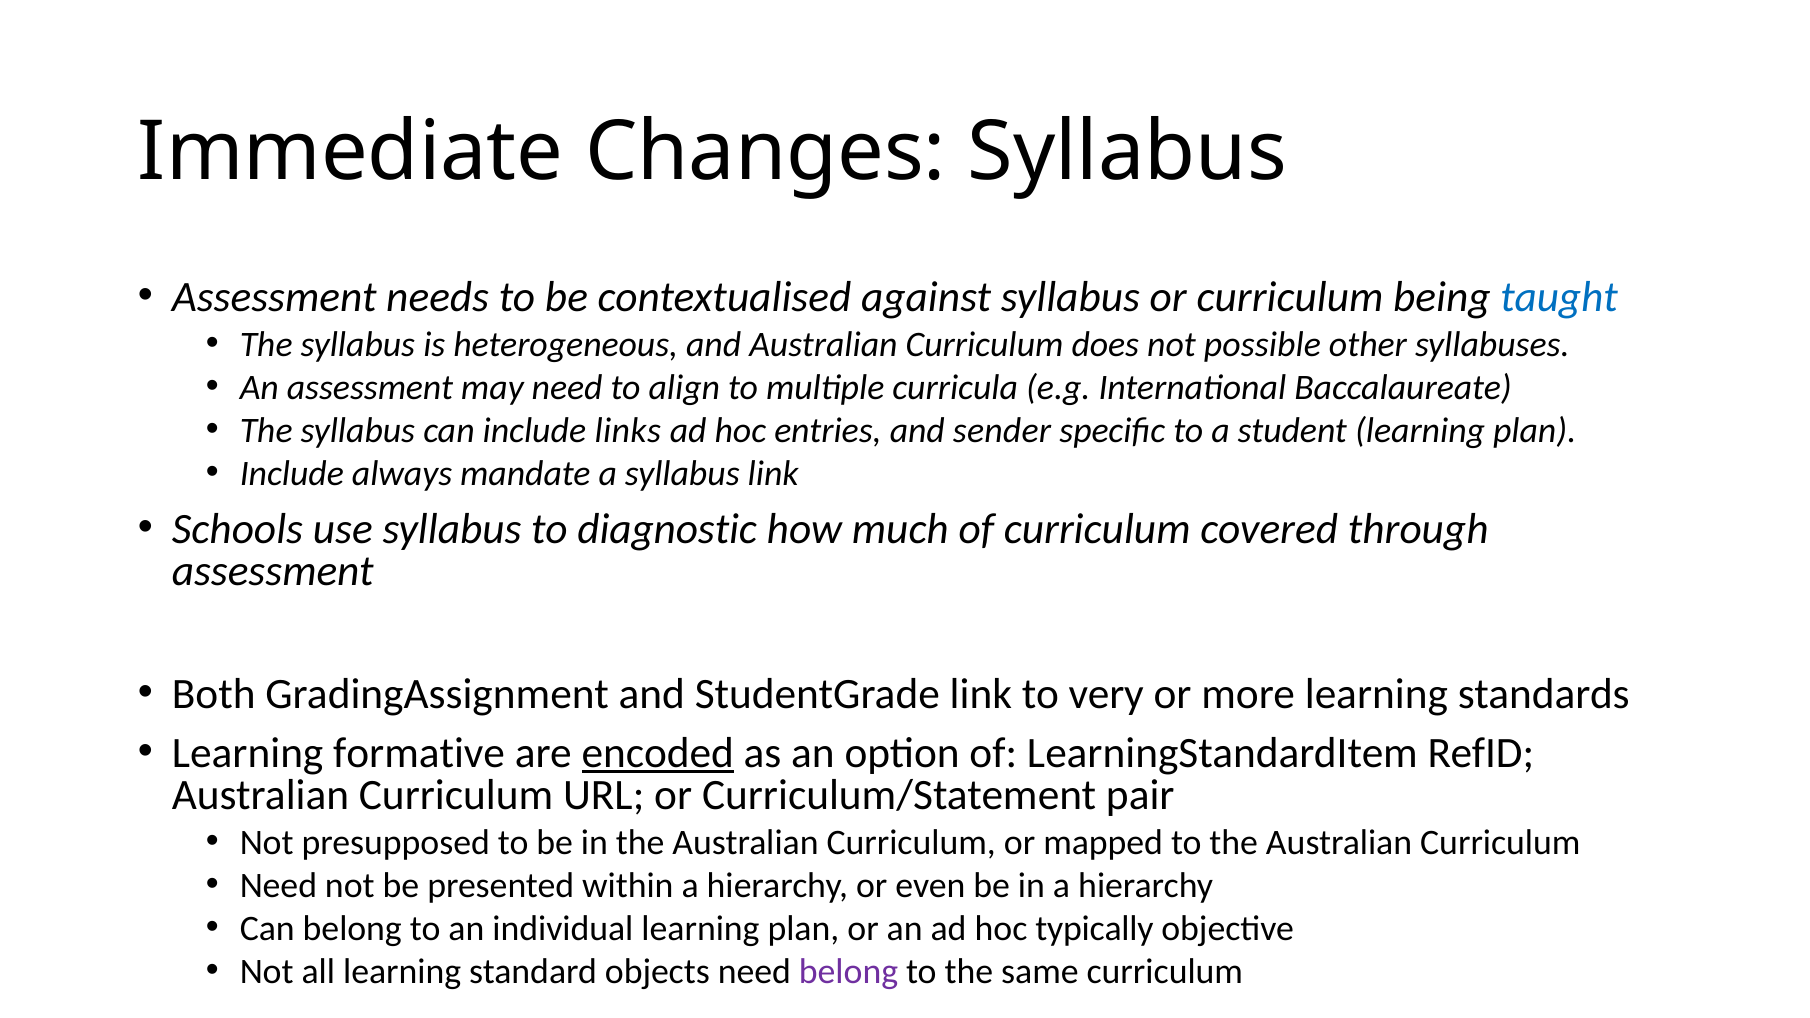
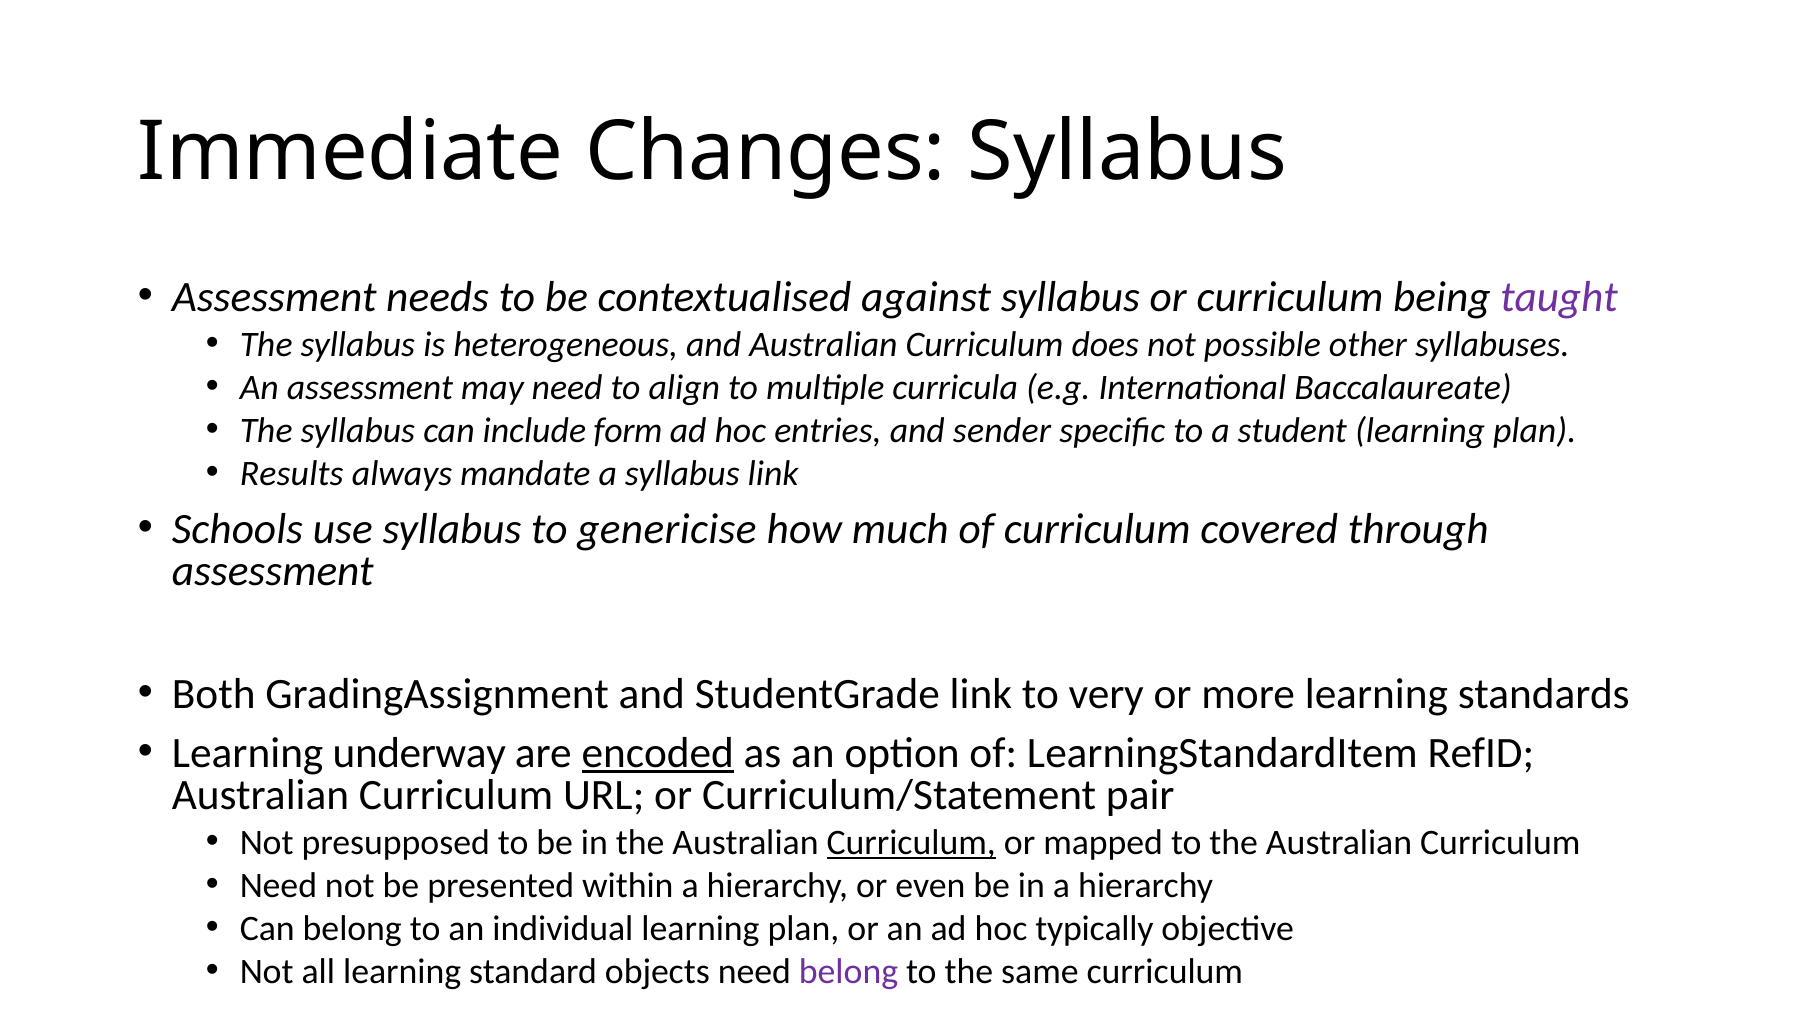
taught colour: blue -> purple
links: links -> form
Include at (292, 474): Include -> Results
diagnostic: diagnostic -> genericise
formative: formative -> underway
Curriculum at (911, 842) underline: none -> present
